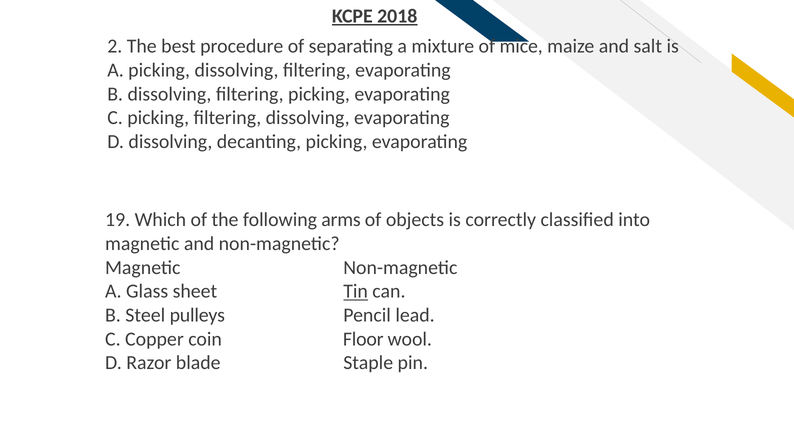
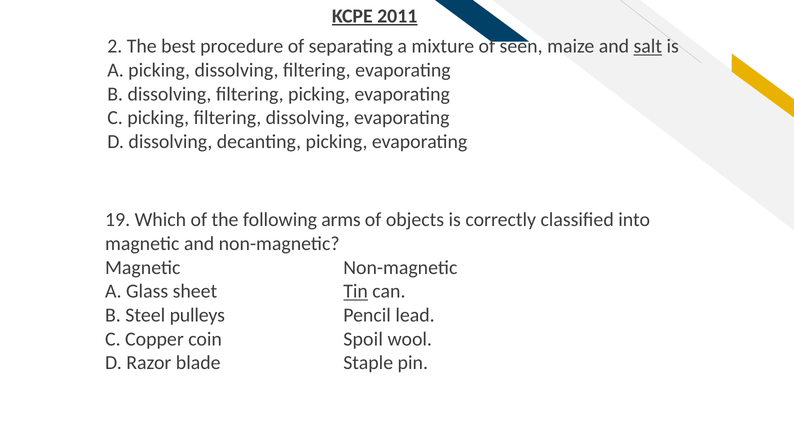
2018: 2018 -> 2011
mice: mice -> seen
salt underline: none -> present
Floor: Floor -> Spoil
